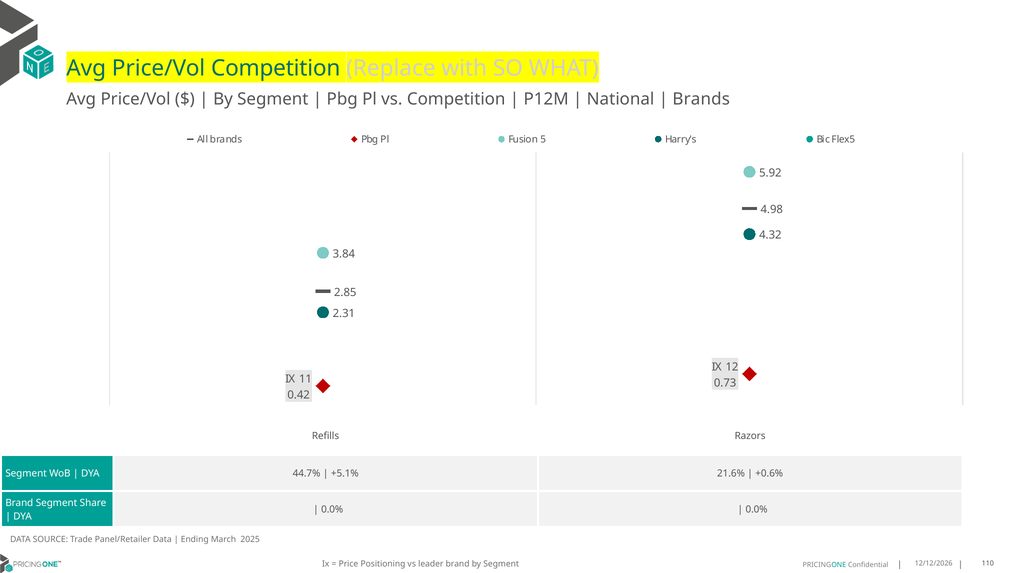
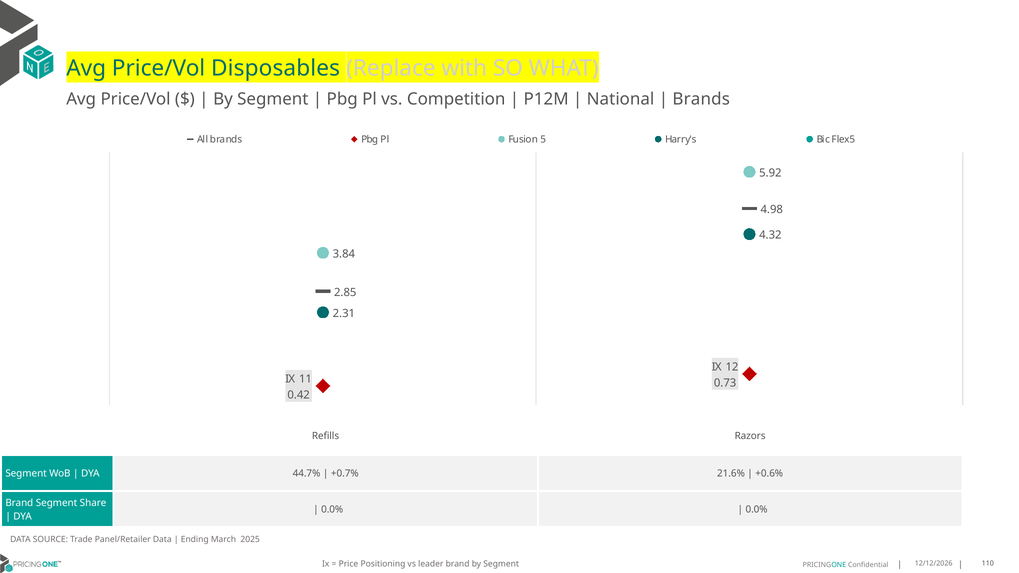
Price/Vol Competition: Competition -> Disposables
+5.1%: +5.1% -> +0.7%
